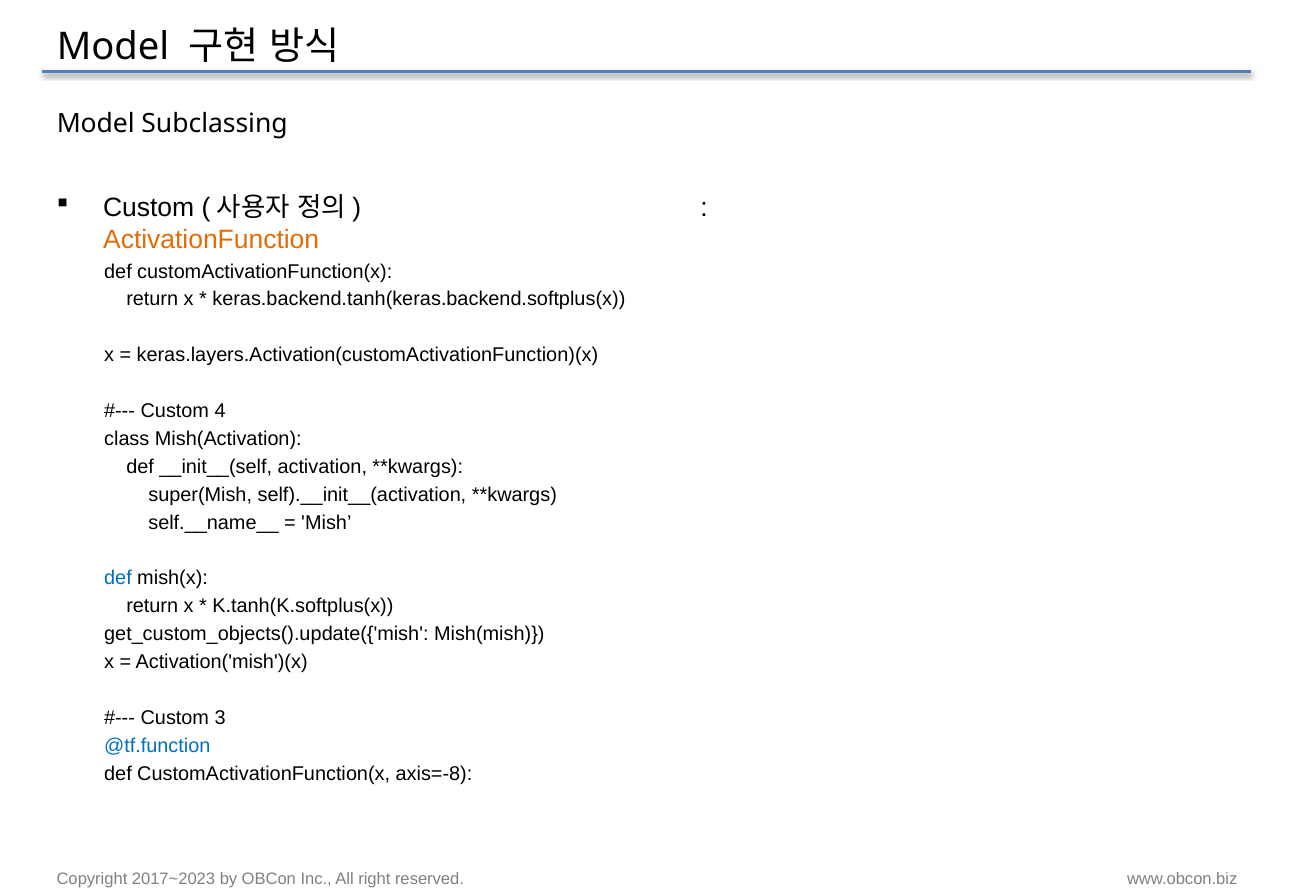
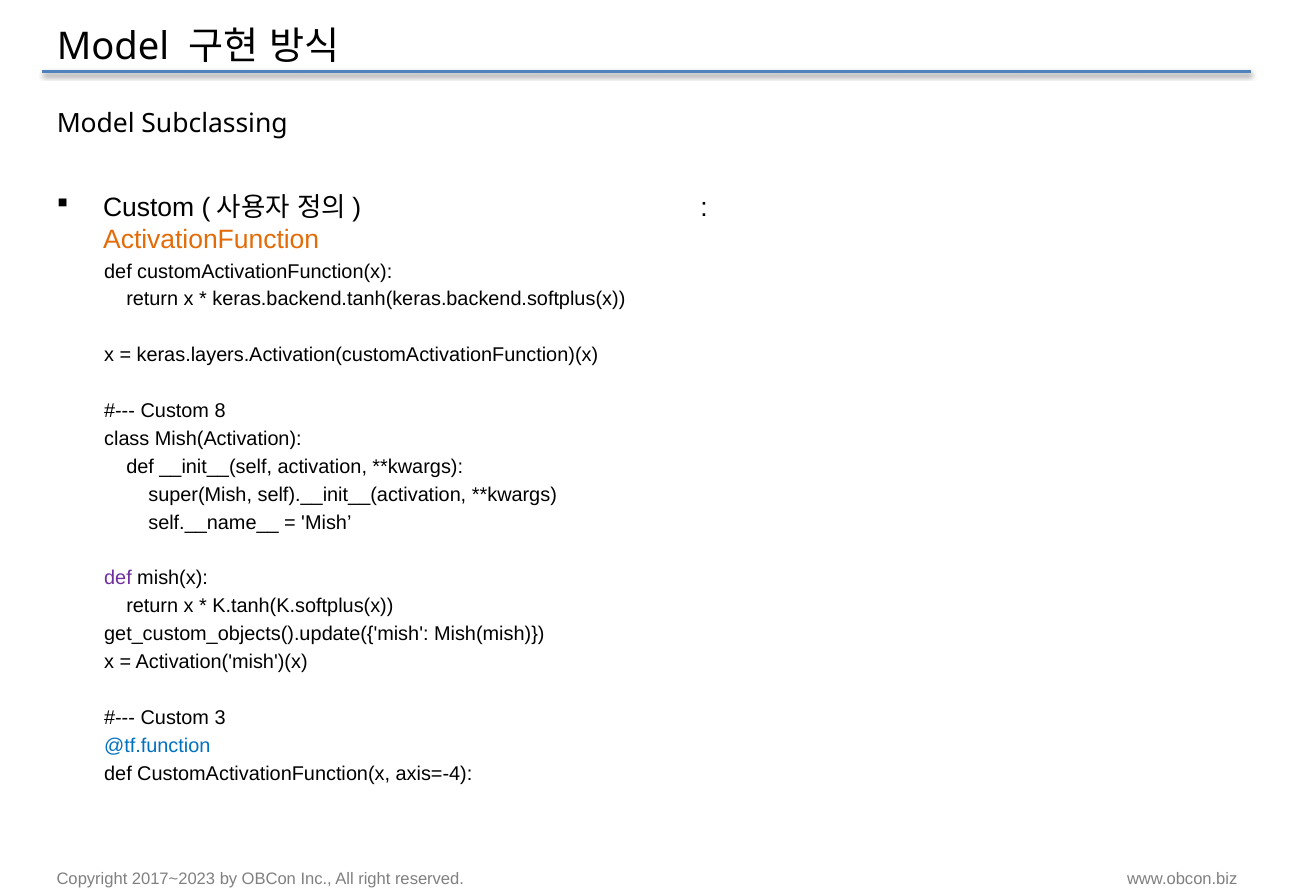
4: 4 -> 8
def at (118, 578) colour: blue -> purple
axis=-8: axis=-8 -> axis=-4
